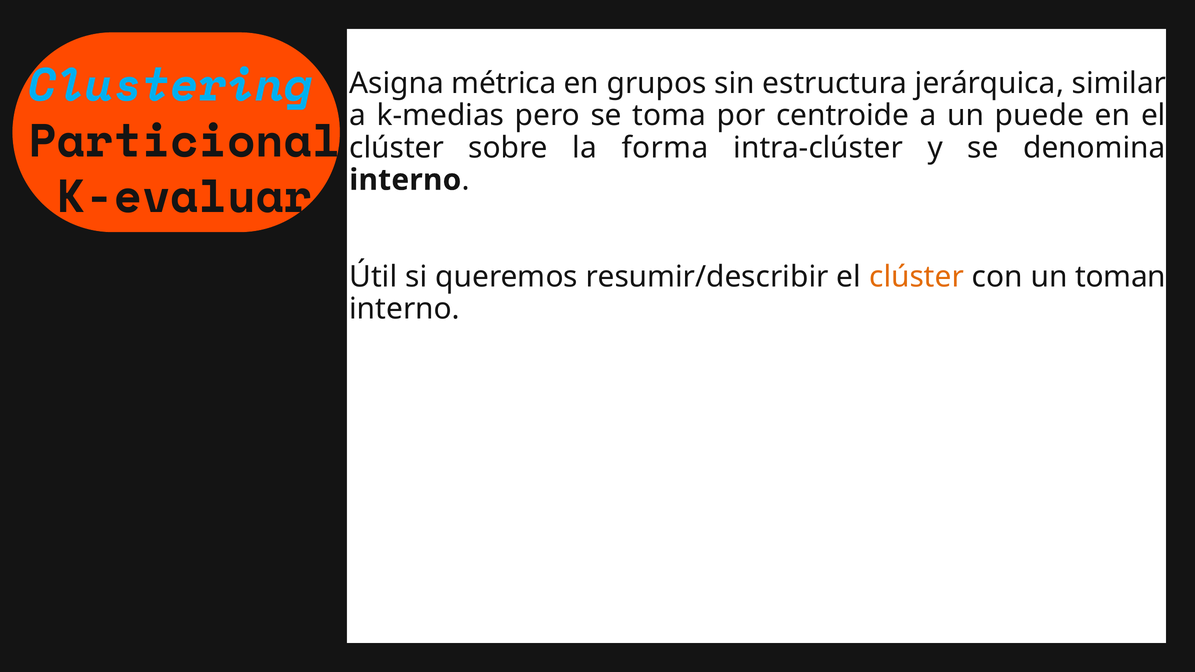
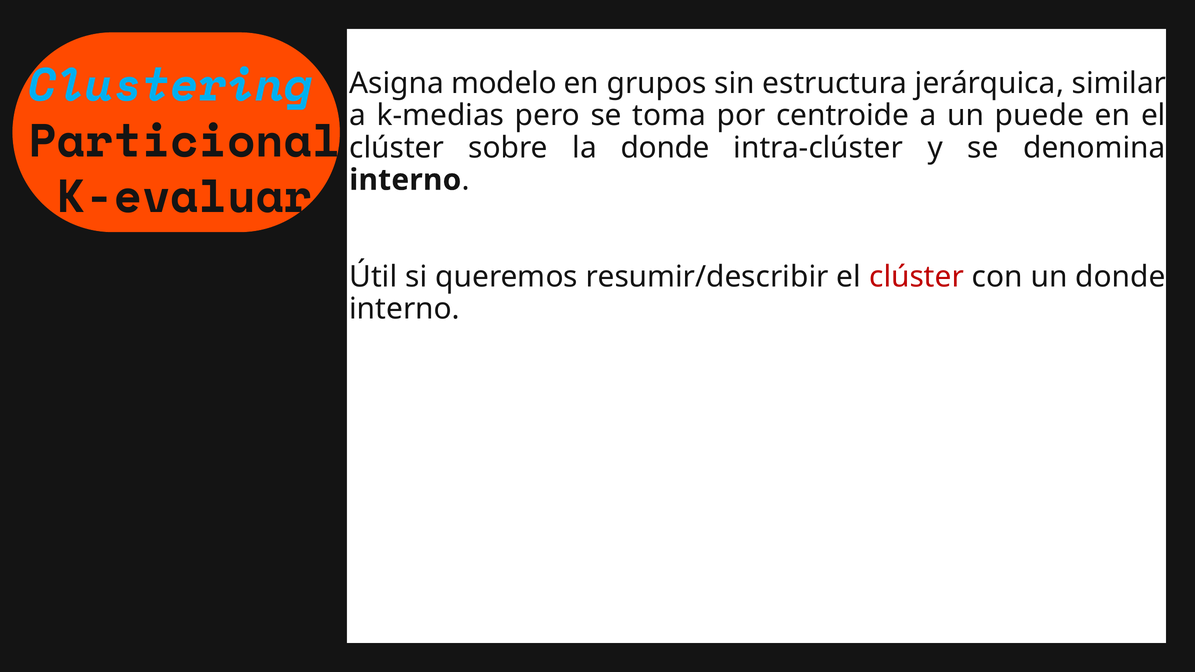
métrica: métrica -> modelo
la forma: forma -> donde
clúster at (917, 277) colour: orange -> red
un toman: toman -> donde
